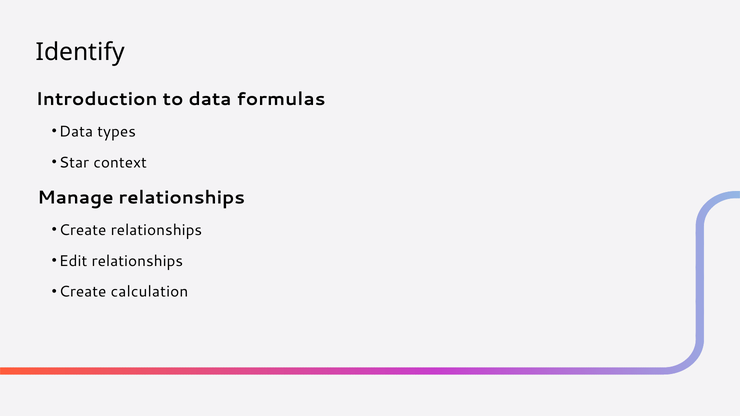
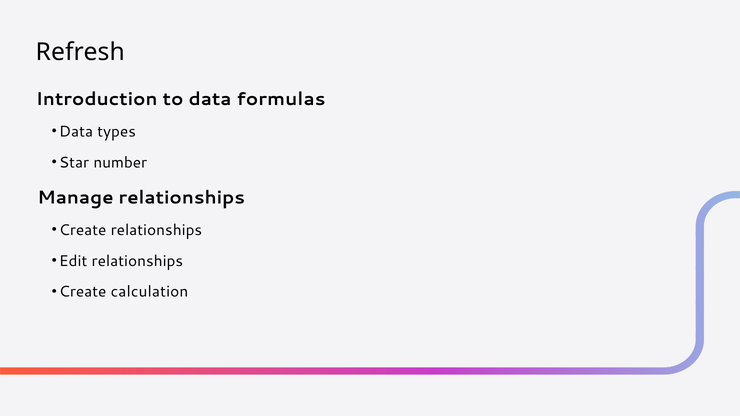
Identify: Identify -> Refresh
context: context -> number
